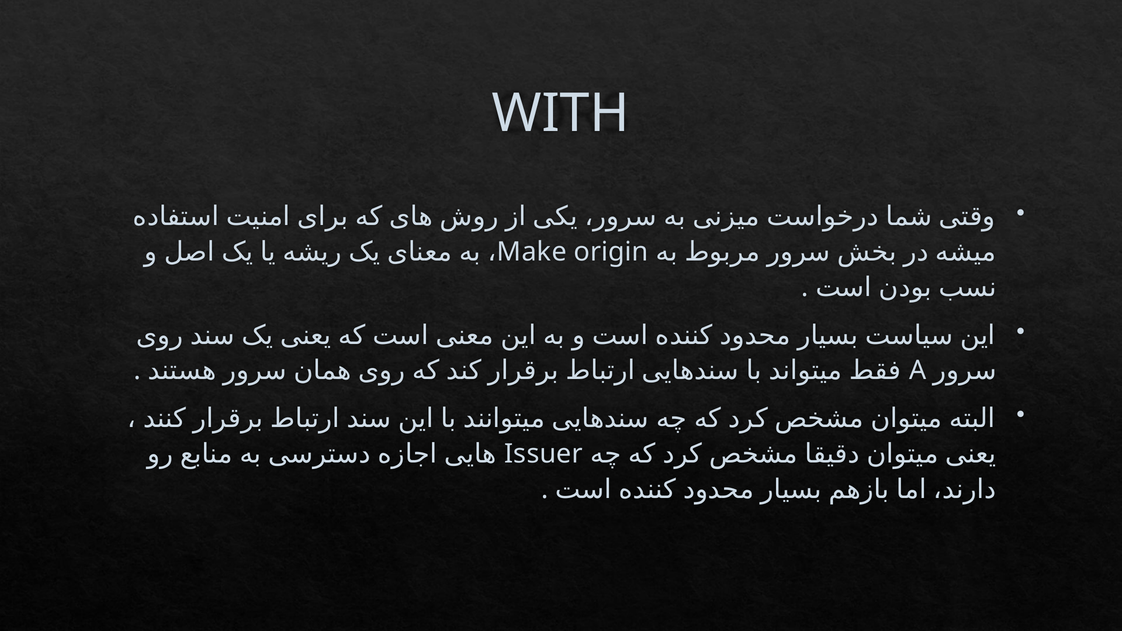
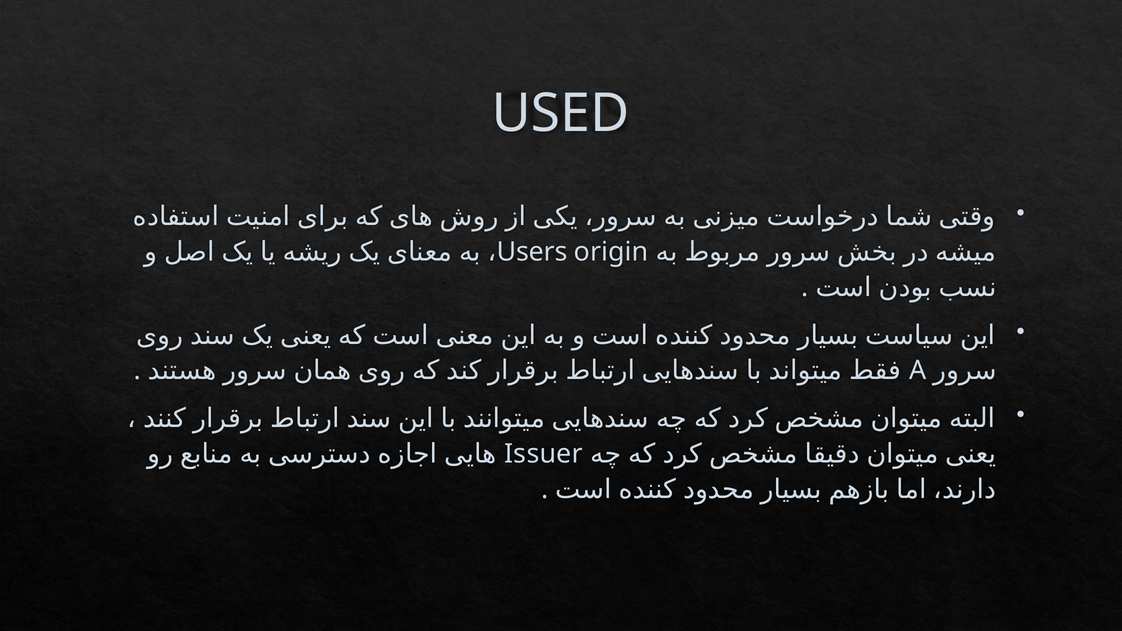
WITH: WITH -> USED
Make: Make -> Users
